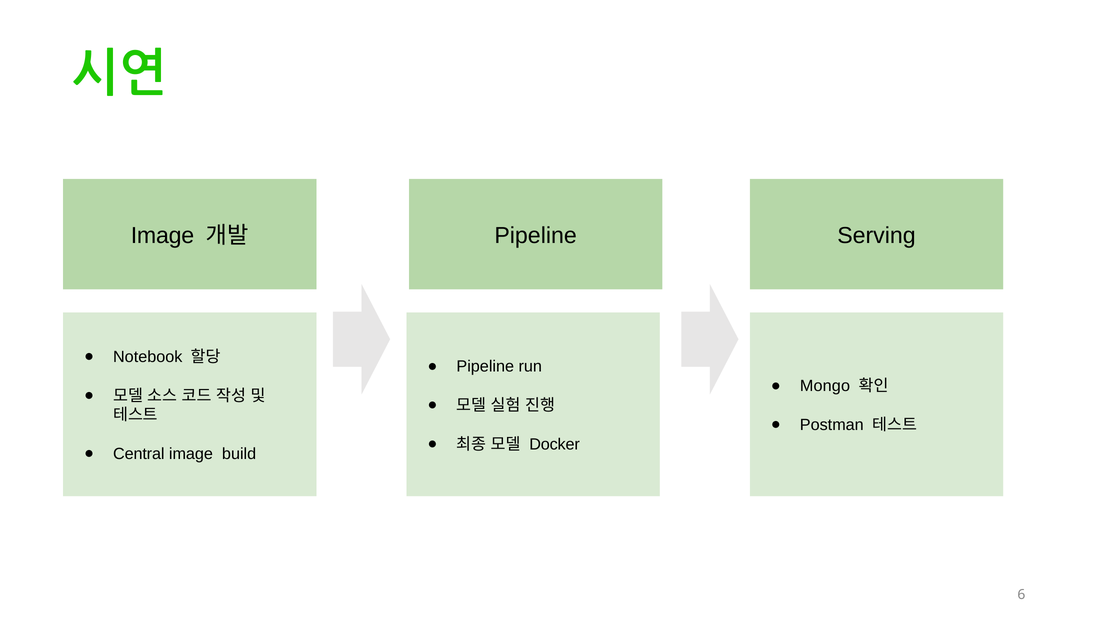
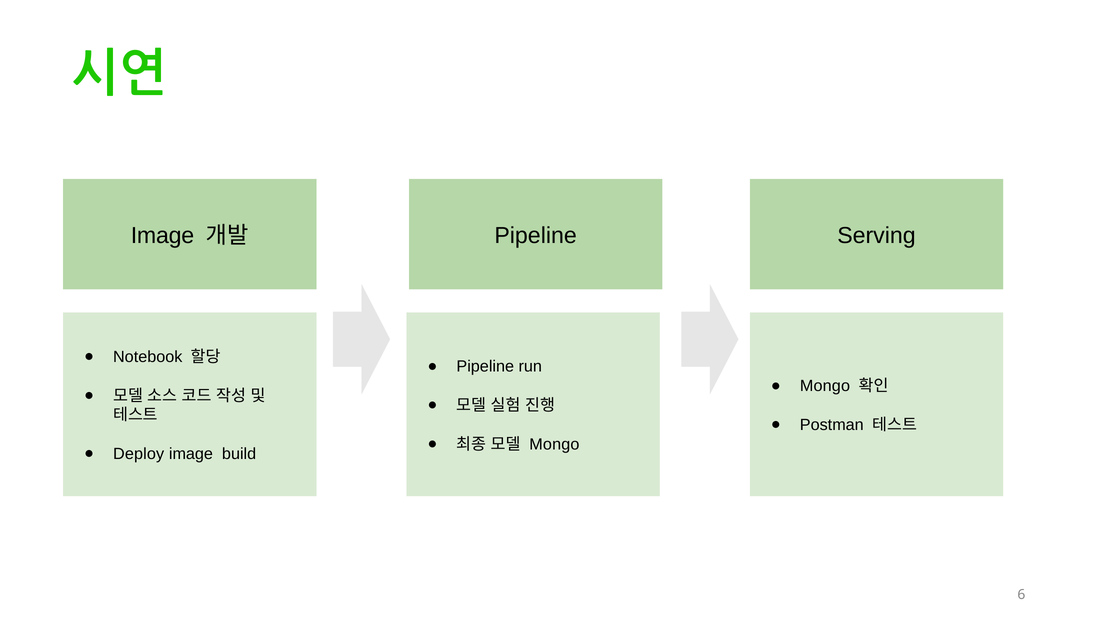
Docker at (555, 445): Docker -> Mongo
Central: Central -> Deploy
